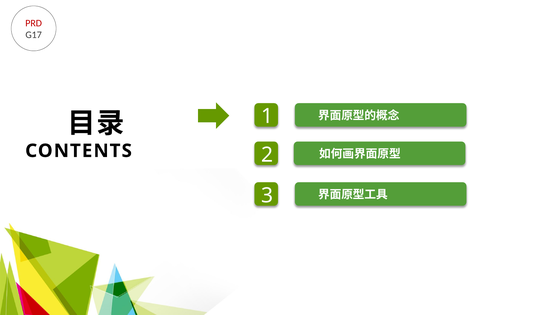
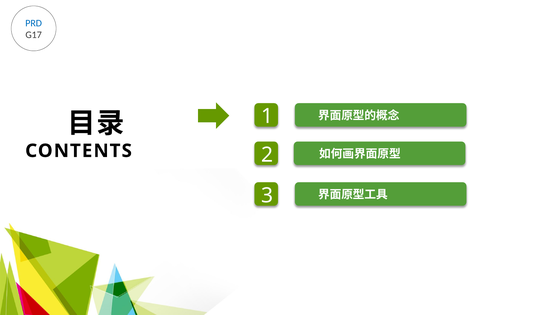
PRD colour: red -> blue
